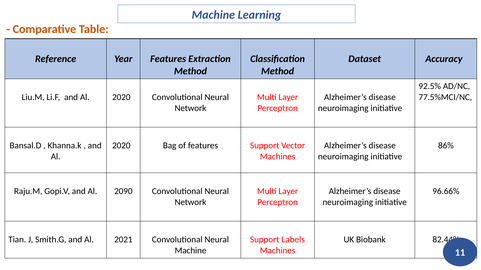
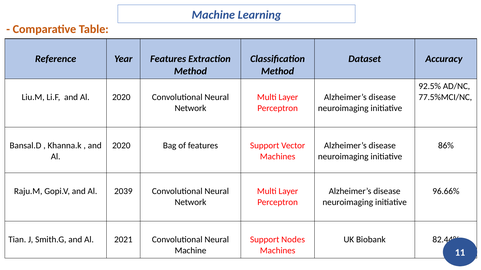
2090: 2090 -> 2039
Labels: Labels -> Nodes
